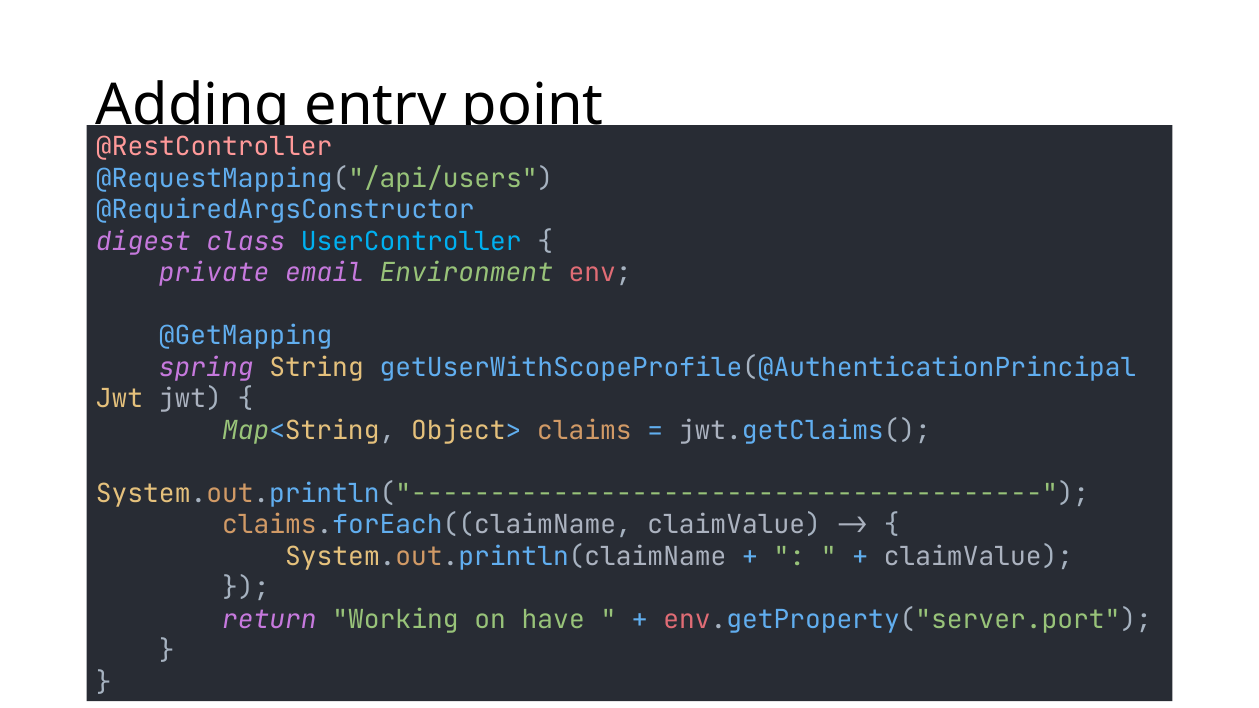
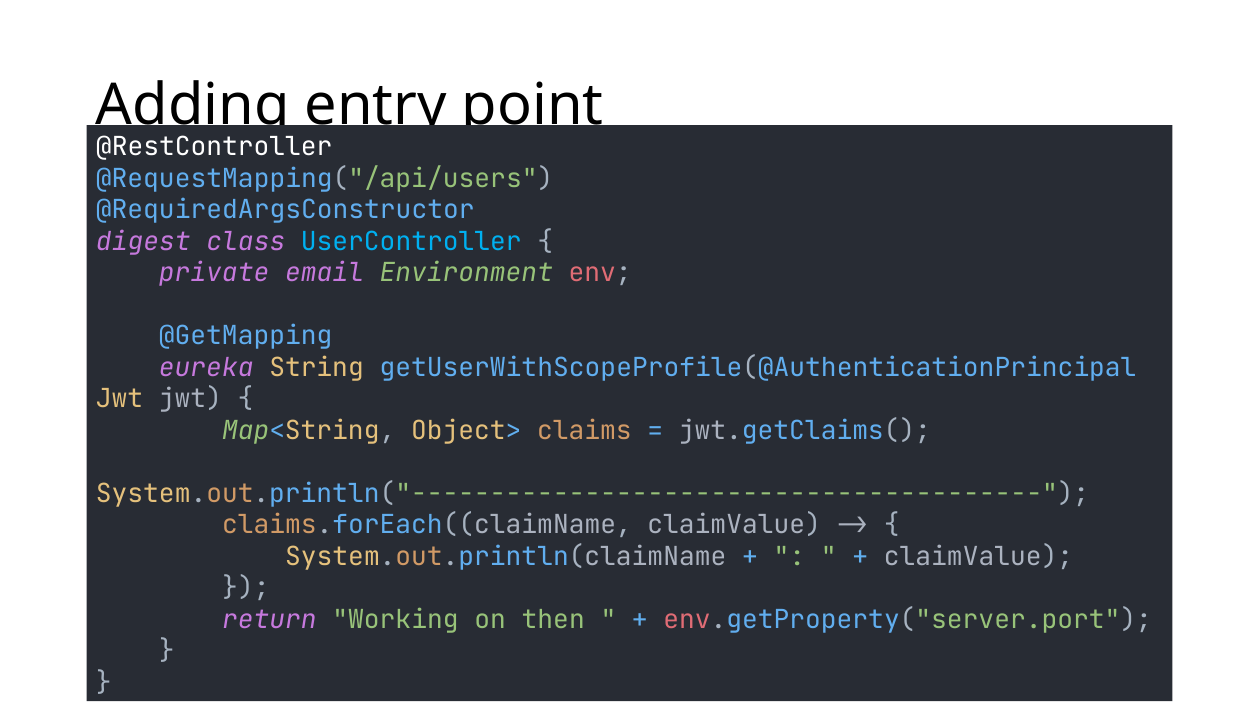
@RestController colour: pink -> white
spring: spring -> eureka
have: have -> then
